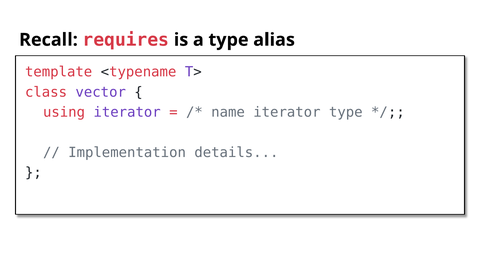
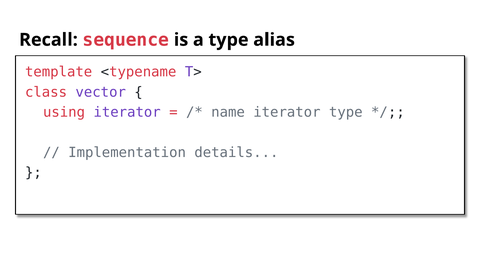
requires: requires -> sequence
